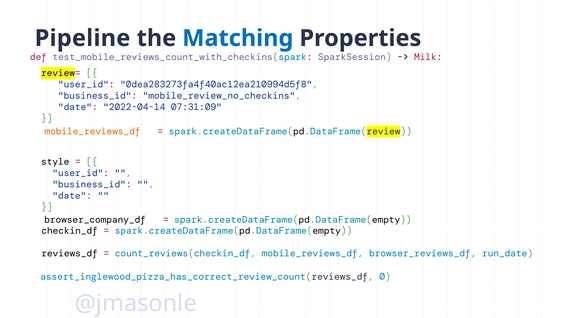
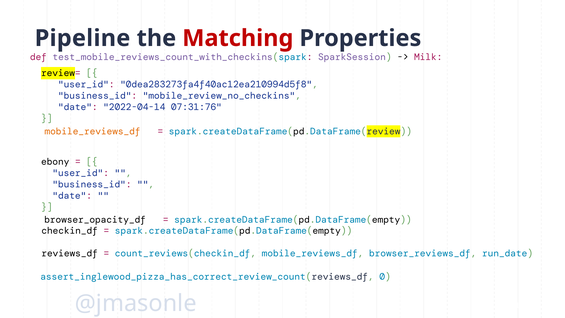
Matching colour: blue -> red
07:31:09: 07:31:09 -> 07:31:76
style: style -> ebony
browser_company_df: browser_company_df -> browser_opacity_df
